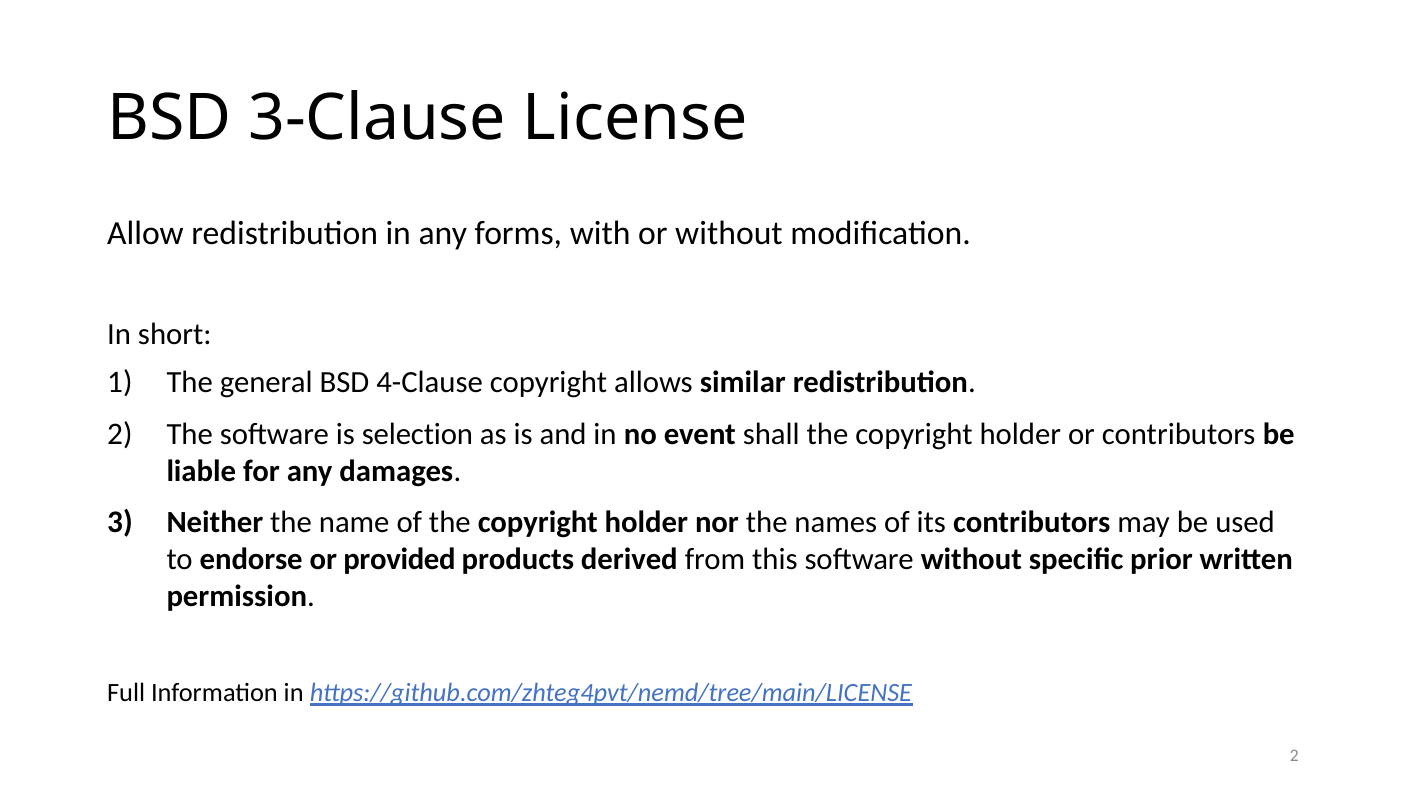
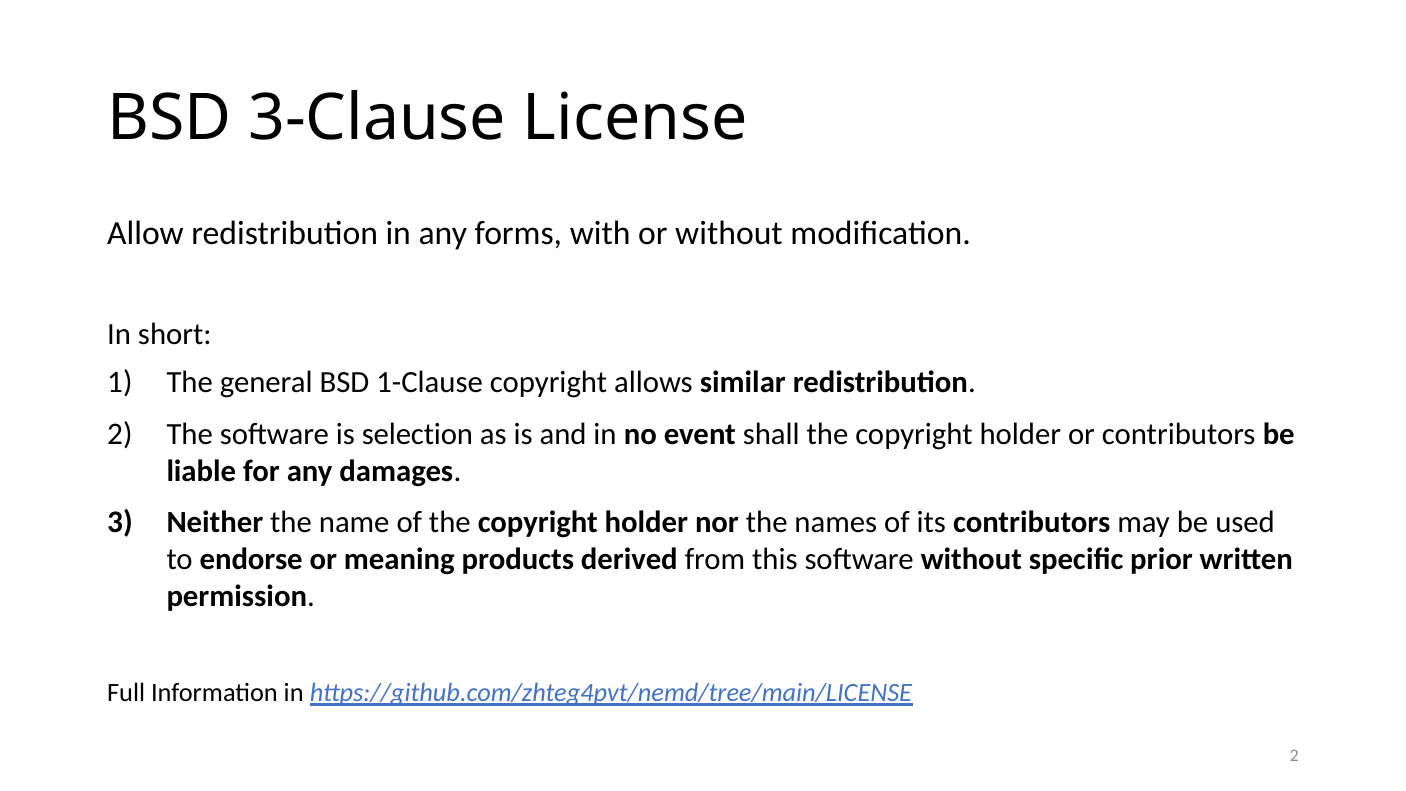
4-Clause: 4-Clause -> 1-Clause
provided: provided -> meaning
